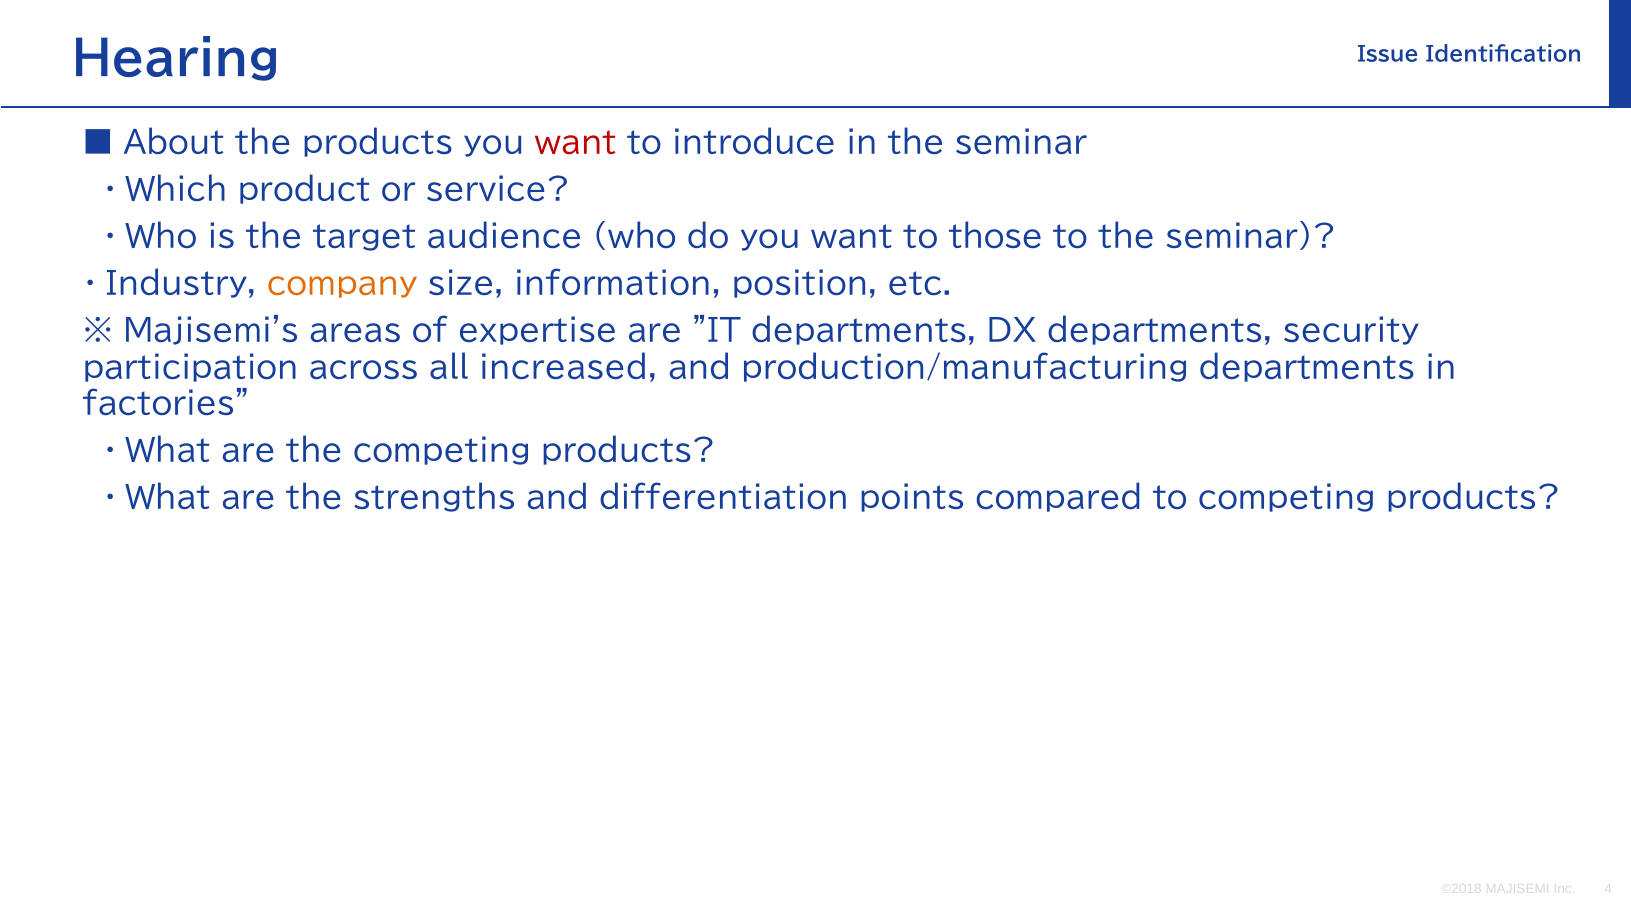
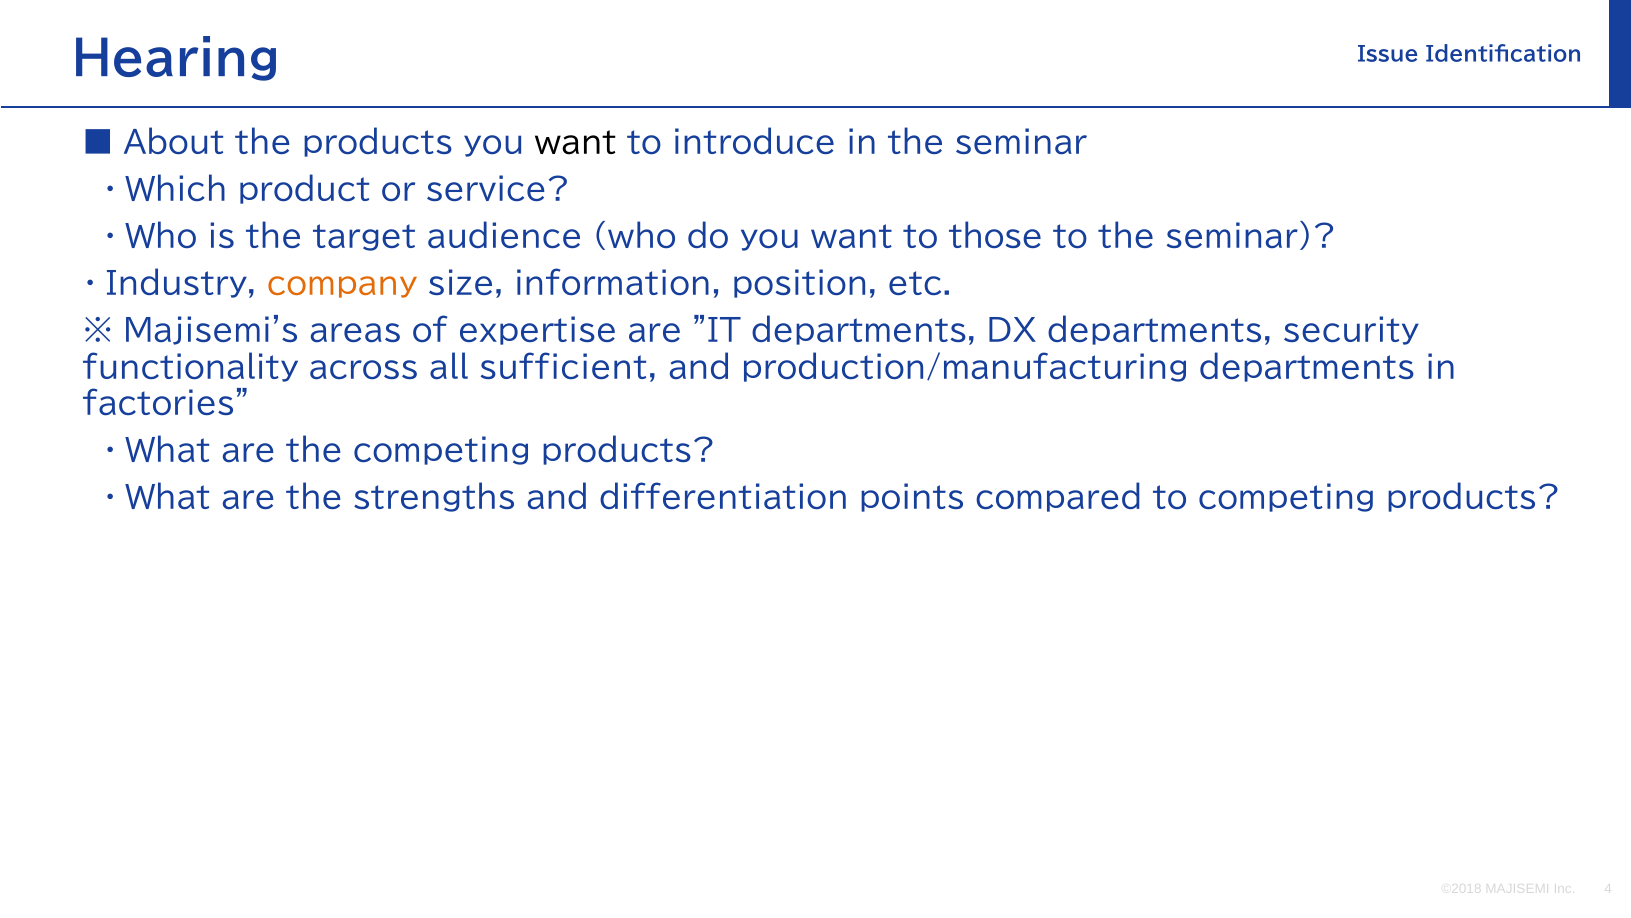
want at (576, 144) colour: red -> black
participation: participation -> functionality
increased: increased -> sufficient
